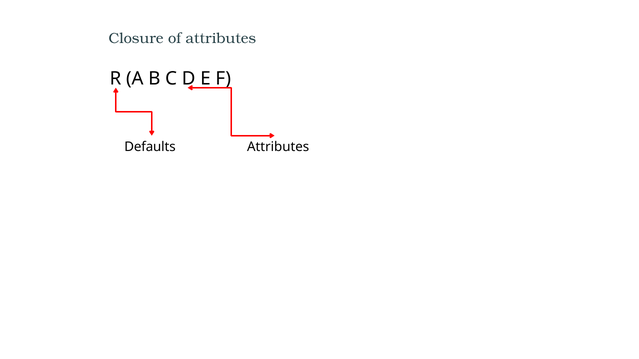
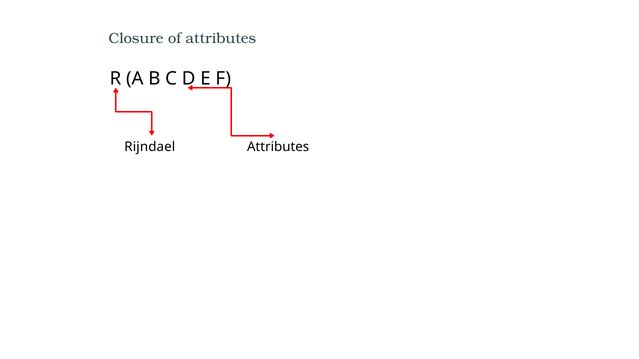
Defaults: Defaults -> Rijndael
